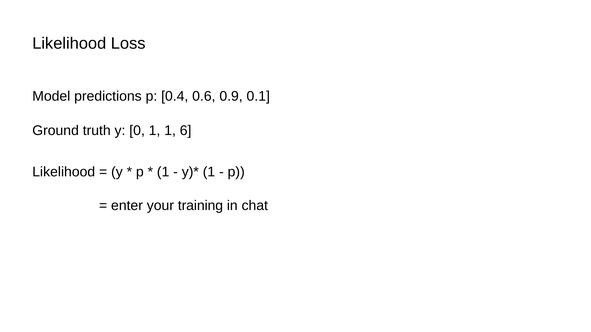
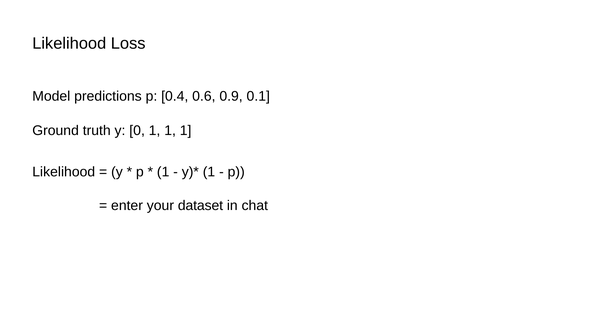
1 1 6: 6 -> 1
training: training -> dataset
